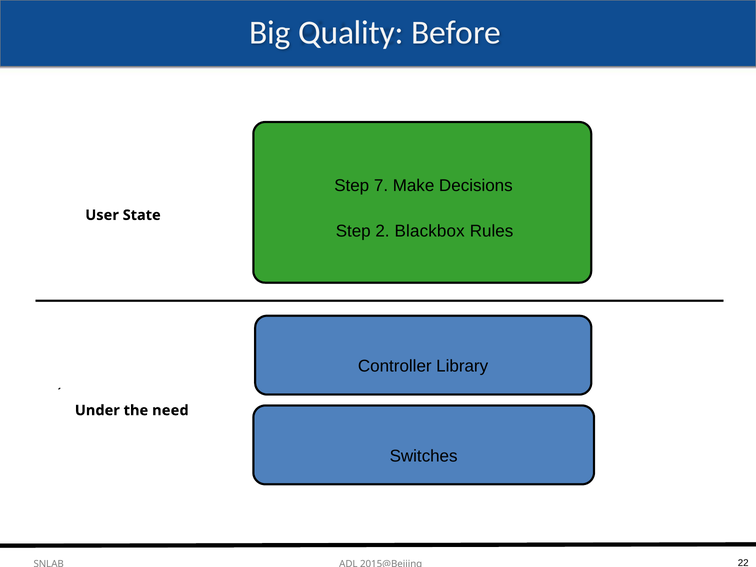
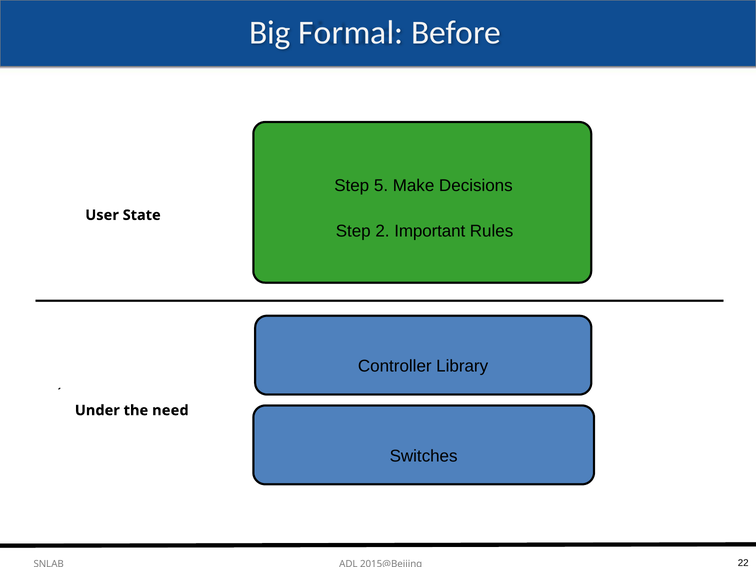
Quality: Quality -> Formal
7: 7 -> 5
Blackbox: Blackbox -> Important
